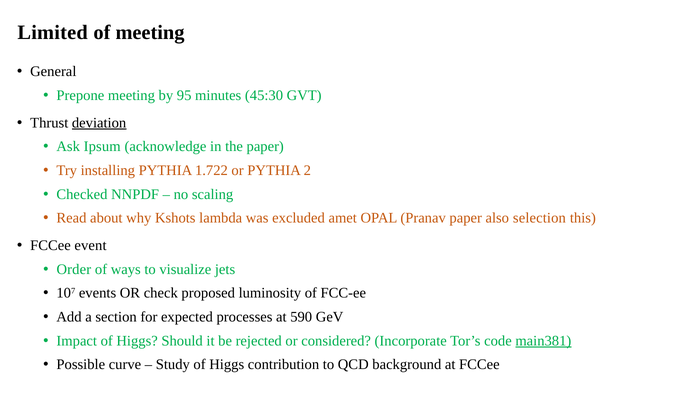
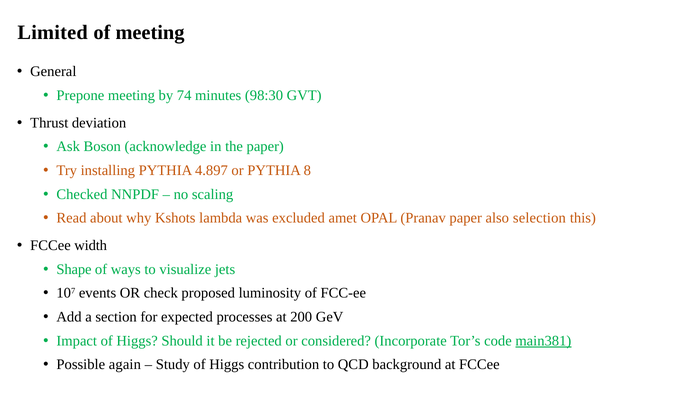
95: 95 -> 74
45:30: 45:30 -> 98:30
deviation underline: present -> none
Ipsum: Ipsum -> Boson
1.722: 1.722 -> 4.897
2: 2 -> 8
event: event -> width
Order: Order -> Shape
590: 590 -> 200
curve: curve -> again
